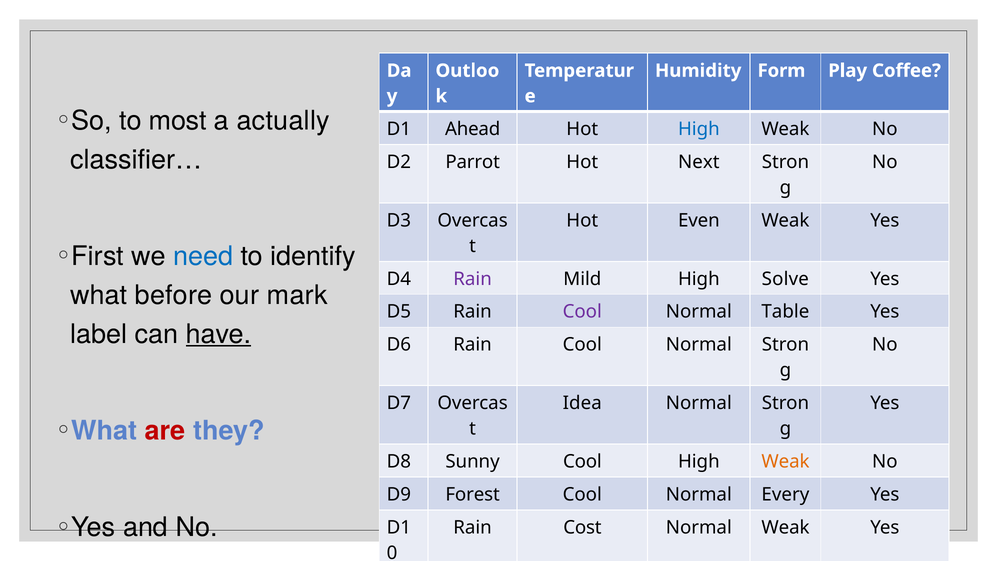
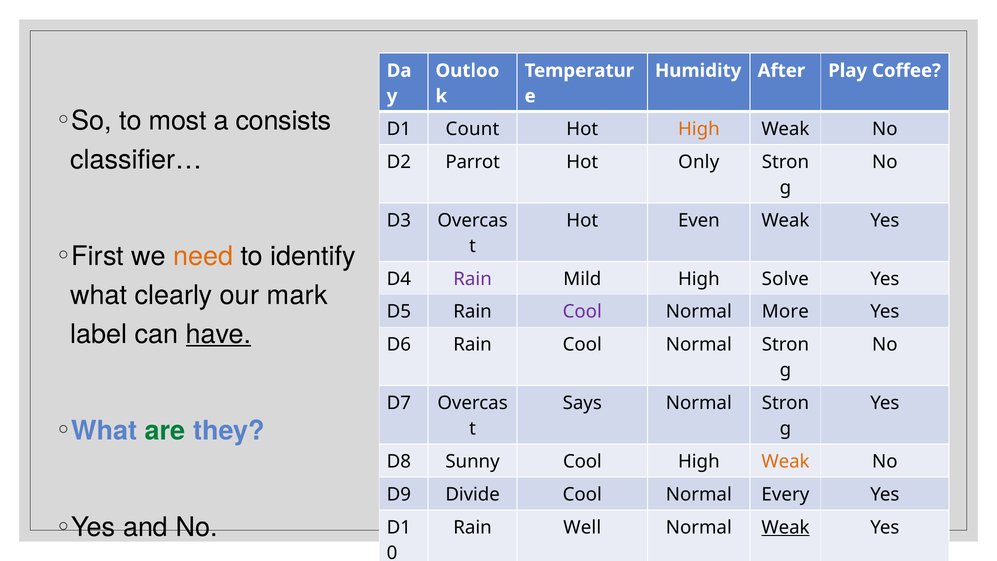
Form: Form -> After
actually: actually -> consists
Ahead: Ahead -> Count
High at (699, 129) colour: blue -> orange
Next: Next -> Only
need colour: blue -> orange
before: before -> clearly
Table: Table -> More
Idea: Idea -> Says
are colour: red -> green
Forest: Forest -> Divide
Cost: Cost -> Well
Weak at (785, 527) underline: none -> present
